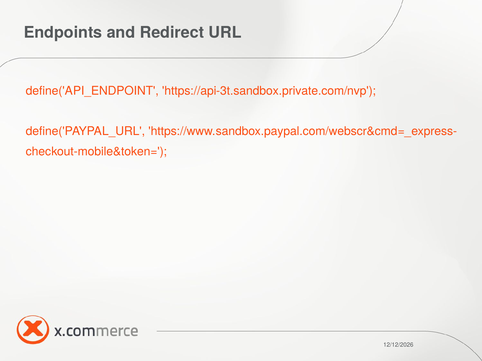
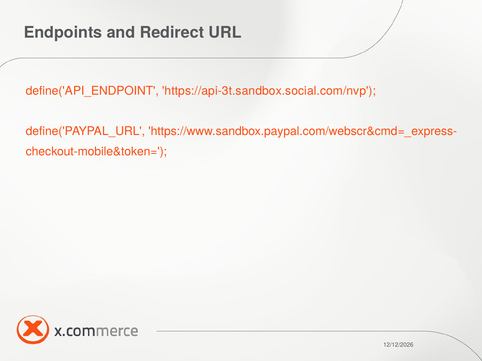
https://api-3t.sandbox.private.com/nvp: https://api-3t.sandbox.private.com/nvp -> https://api-3t.sandbox.social.com/nvp
